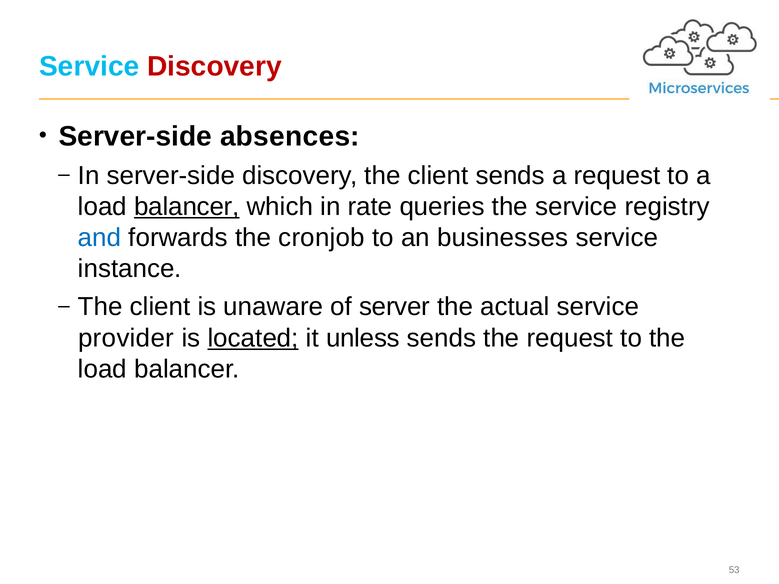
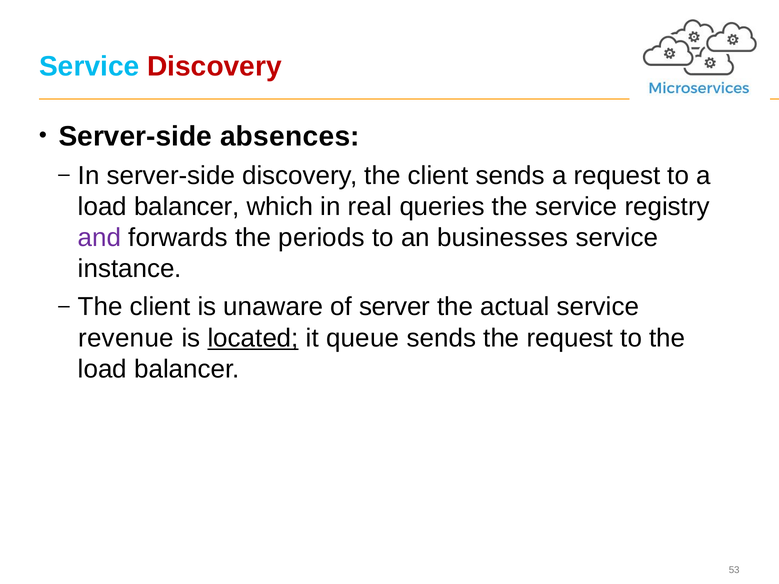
balancer at (187, 207) underline: present -> none
rate: rate -> real
and colour: blue -> purple
cronjob: cronjob -> periods
provider: provider -> revenue
unless: unless -> queue
